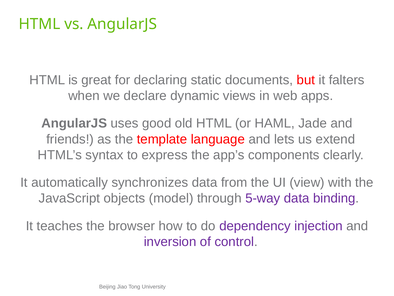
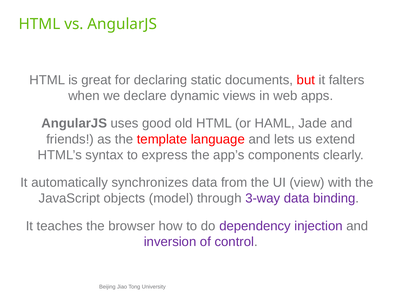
5-way: 5-way -> 3-way
